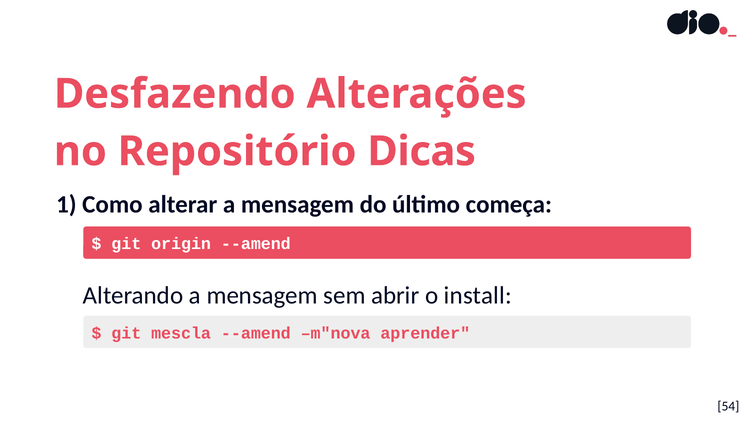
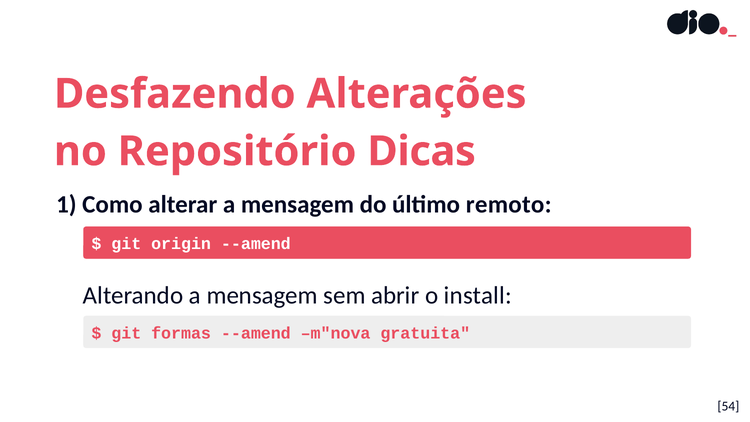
começa: começa -> remoto
mescla: mescla -> formas
aprender: aprender -> gratuita
